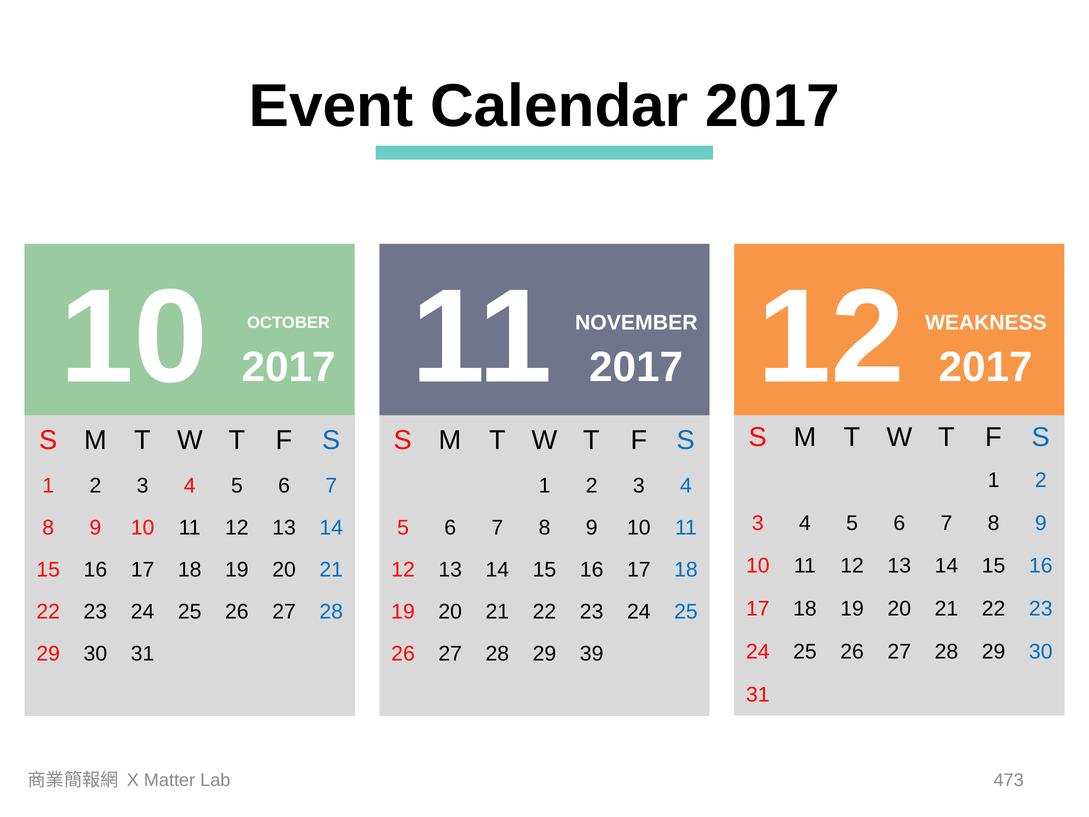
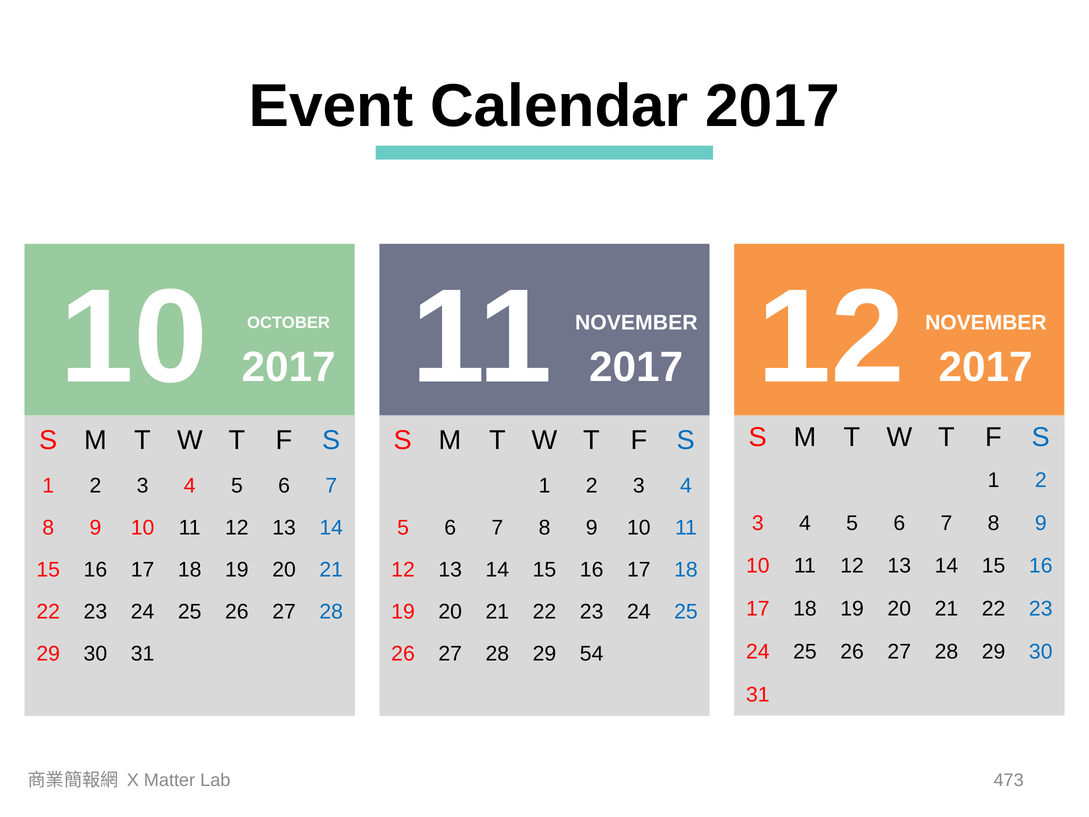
WEAKNESS at (986, 323): WEAKNESS -> NOVEMBER
39: 39 -> 54
